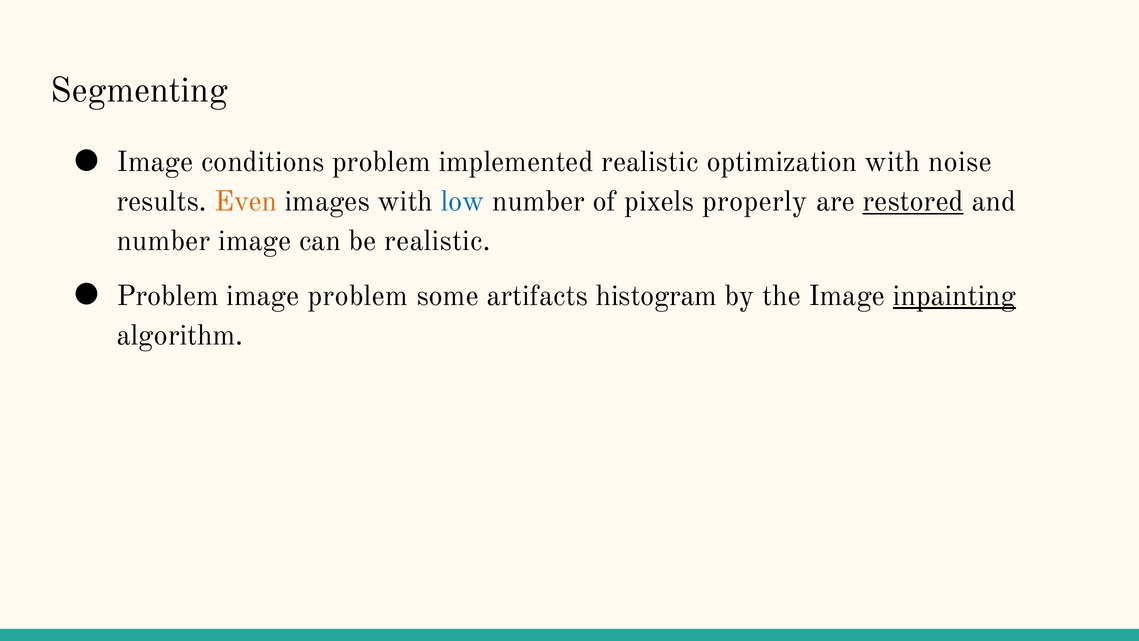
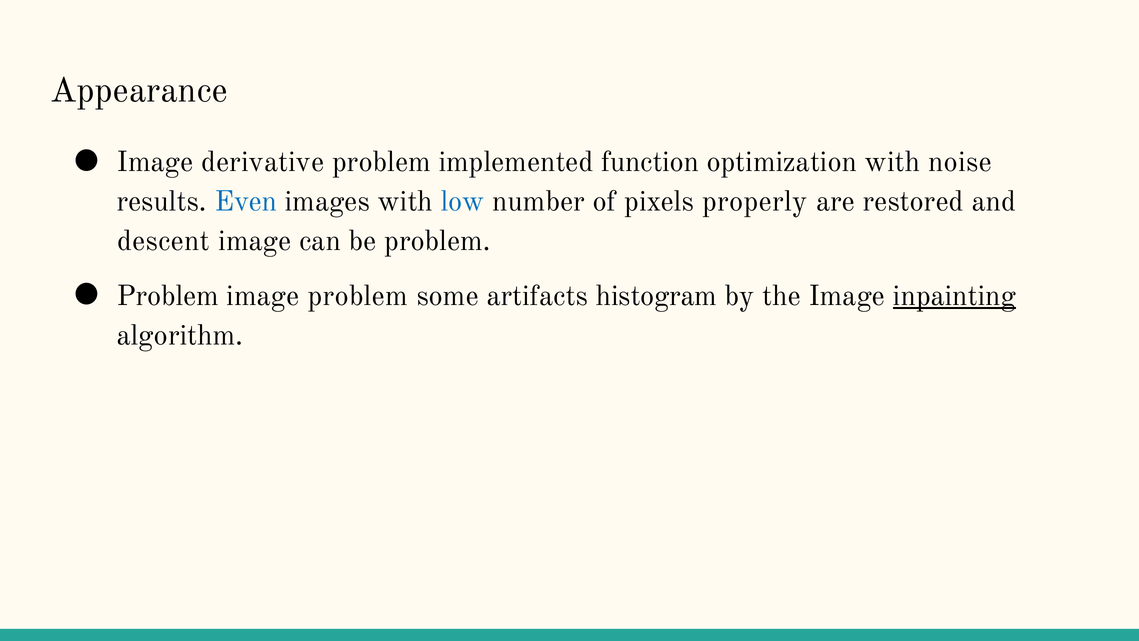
Segmenting: Segmenting -> Appearance
conditions: conditions -> derivative
implemented realistic: realistic -> function
Even colour: orange -> blue
restored underline: present -> none
number at (164, 241): number -> descent
be realistic: realistic -> problem
